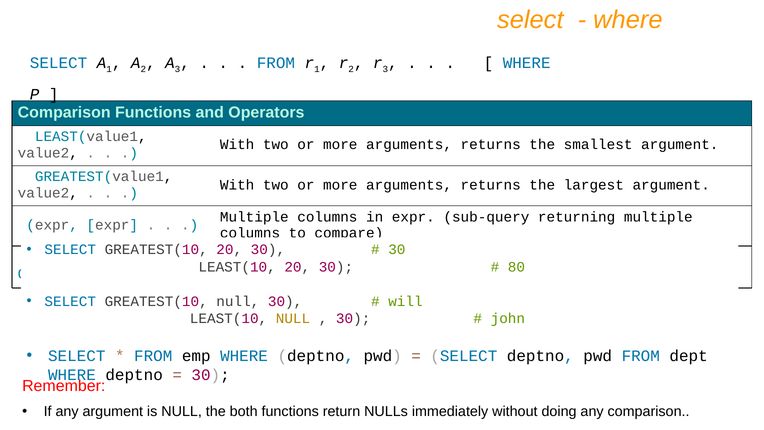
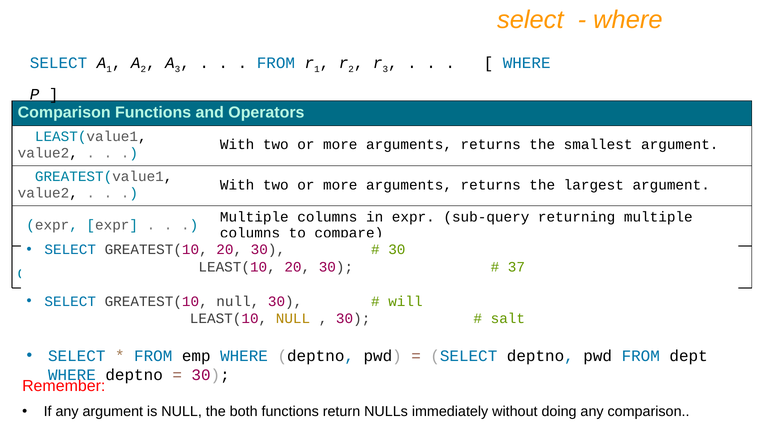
80: 80 -> 37
john: john -> salt
